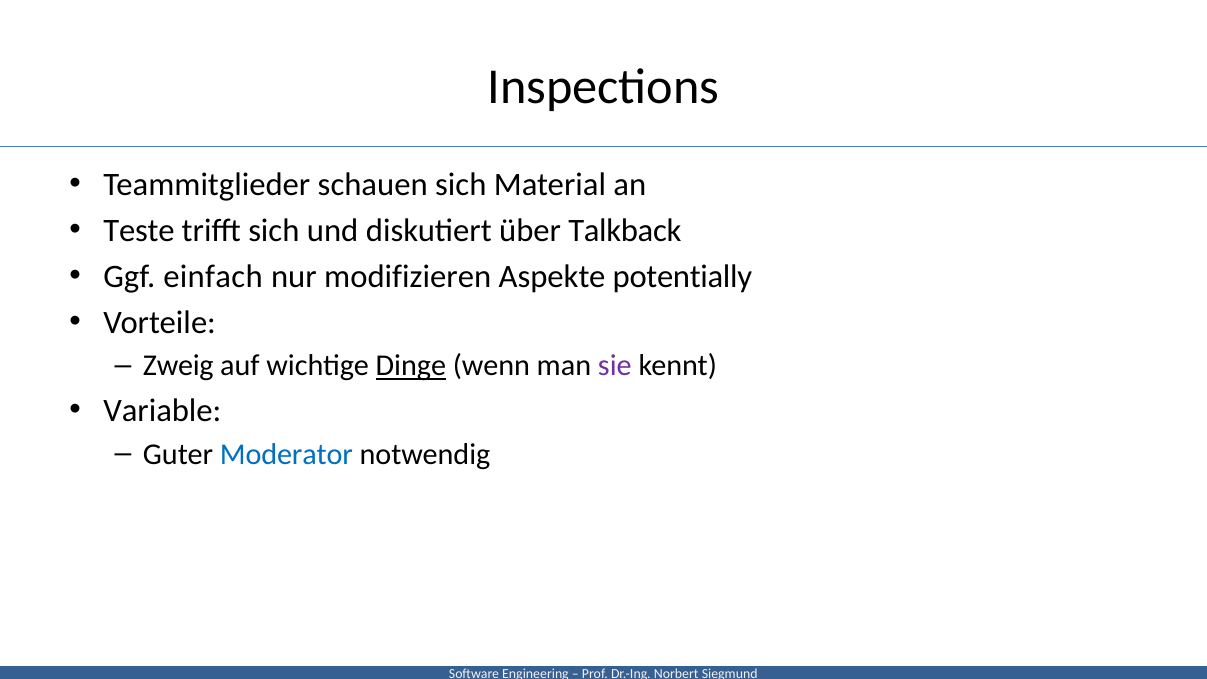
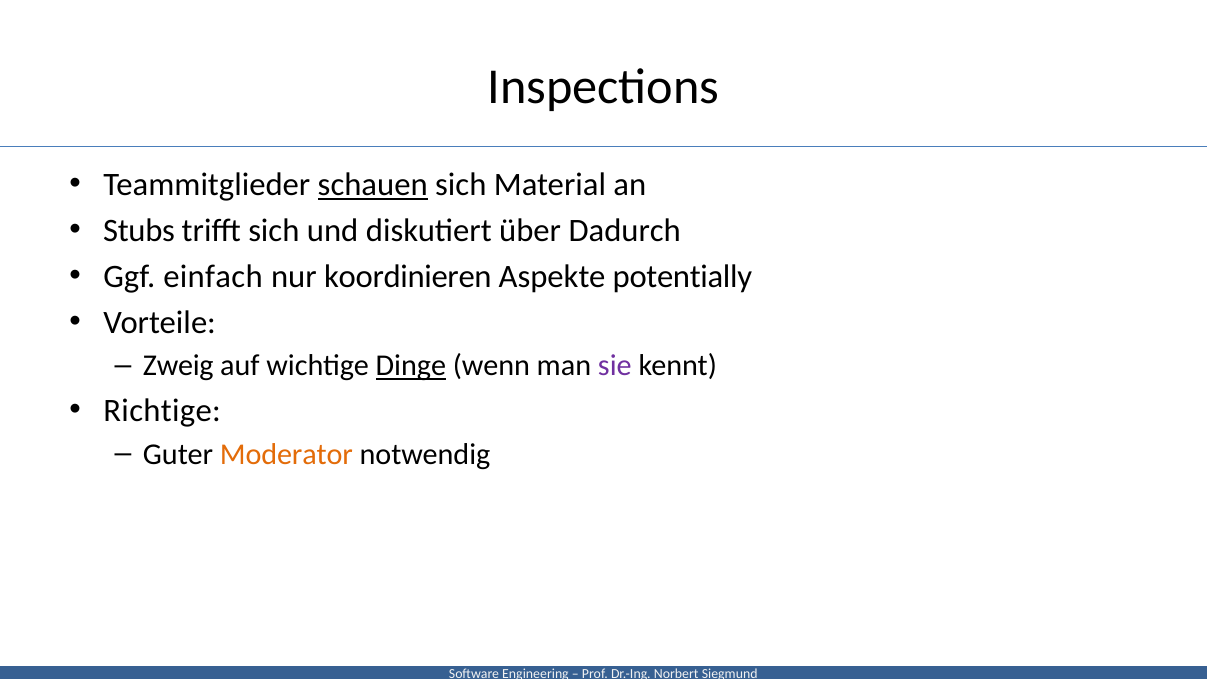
schauen underline: none -> present
Teste: Teste -> Stubs
Talkback: Talkback -> Dadurch
modifizieren: modifizieren -> koordinieren
Variable: Variable -> Richtige
Moderator colour: blue -> orange
